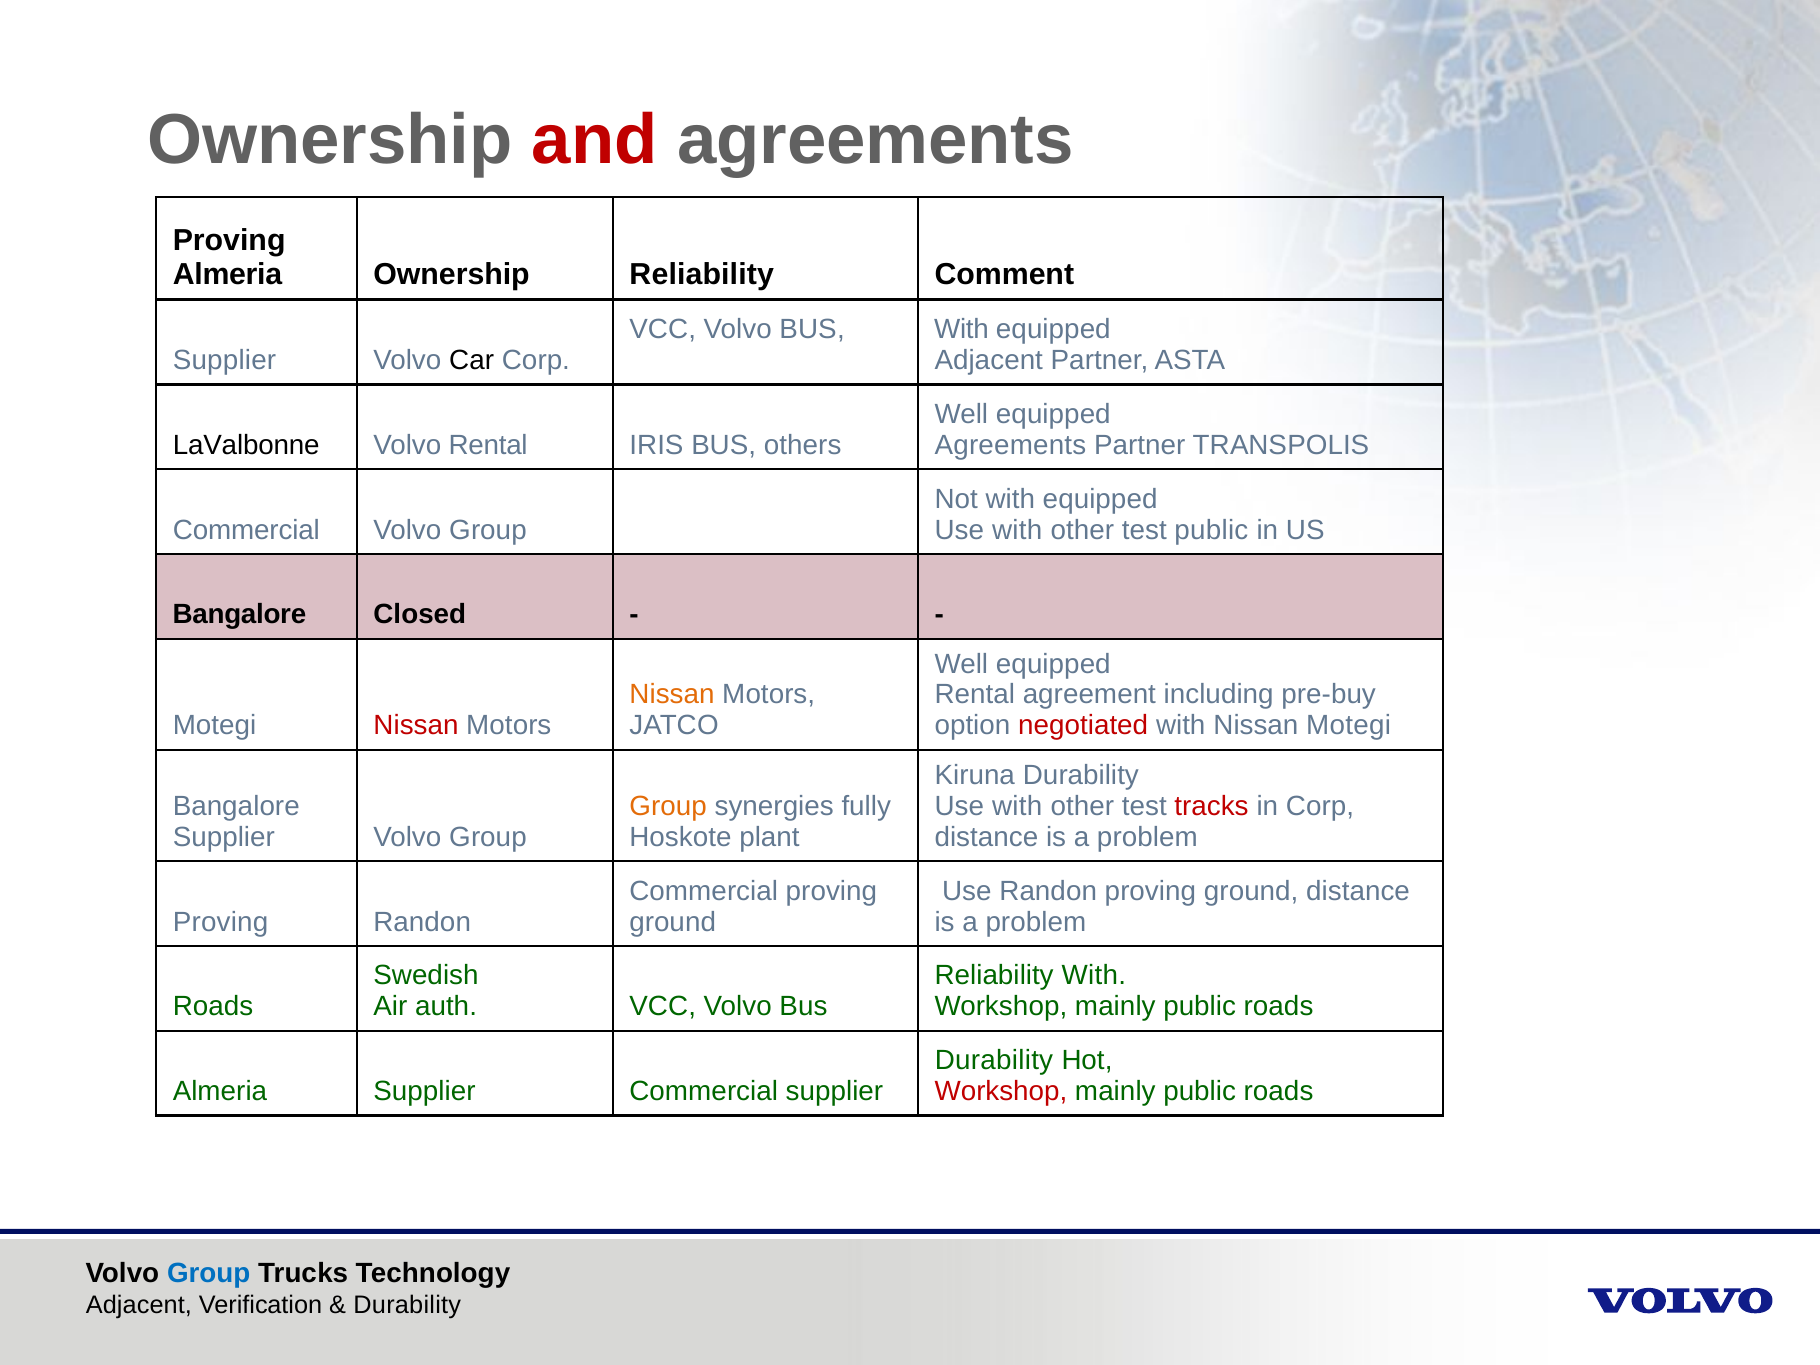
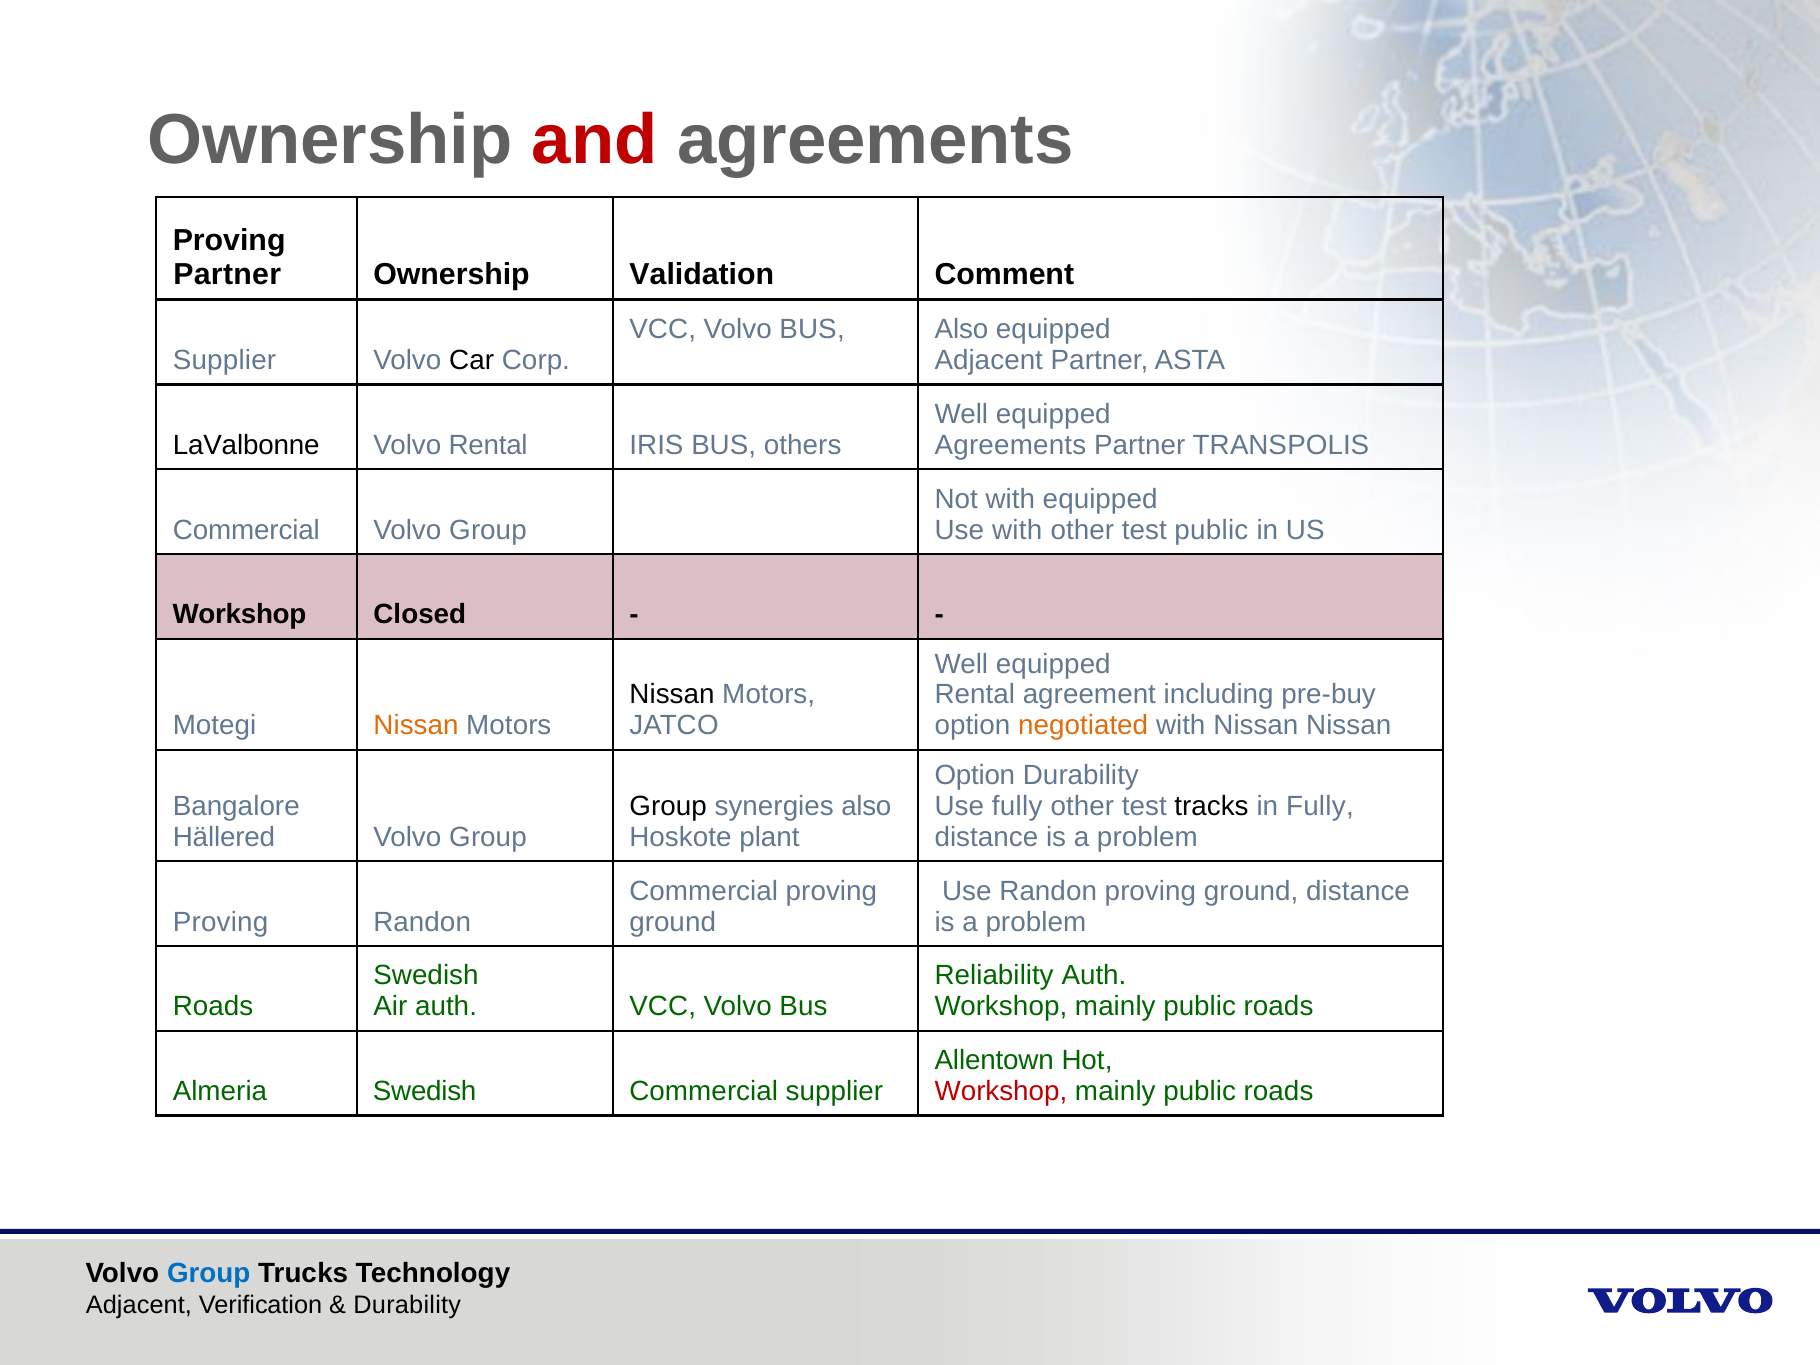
Almeria at (228, 274): Almeria -> Partner
Ownership Reliability: Reliability -> Validation
BUS With: With -> Also
Bangalore at (239, 615): Bangalore -> Workshop
Nissan at (672, 695) colour: orange -> black
Nissan at (416, 726) colour: red -> orange
negotiated colour: red -> orange
Nissan Motegi: Motegi -> Nissan
Kiruna at (975, 775): Kiruna -> Option
Group at (668, 806) colour: orange -> black
synergies fully: fully -> also
with at (1017, 806): with -> fully
tracks colour: red -> black
in Corp: Corp -> Fully
Supplier at (224, 837): Supplier -> Hällered
Reliability With: With -> Auth
Durability at (994, 1061): Durability -> Allentown
Almeria Supplier: Supplier -> Swedish
